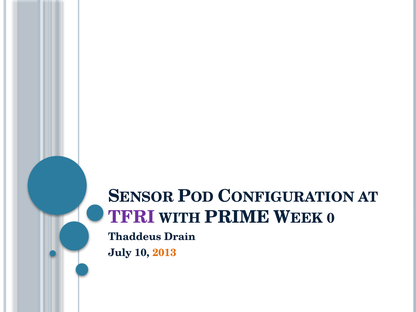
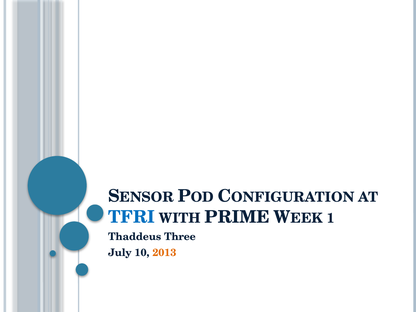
TFRI colour: purple -> blue
0: 0 -> 1
Drain: Drain -> Three
